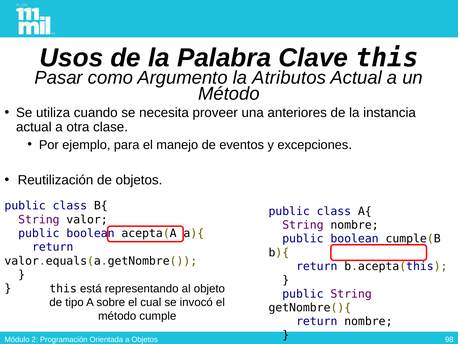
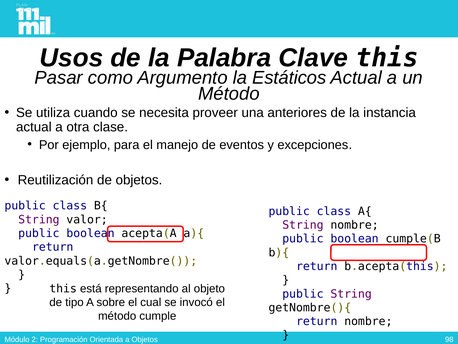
Atributos: Atributos -> Estáticos
